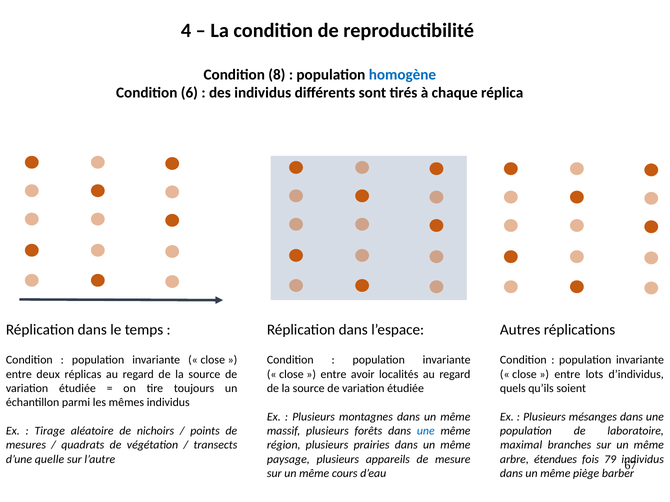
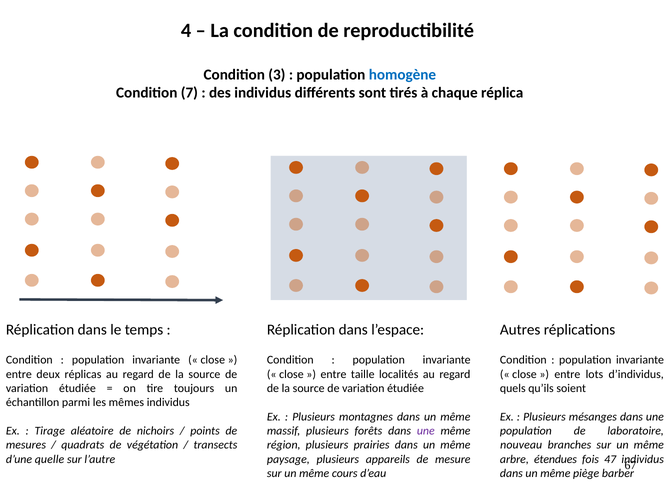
8: 8 -> 3
6: 6 -> 7
avoir: avoir -> taille
une at (426, 431) colour: blue -> purple
maximal: maximal -> nouveau
79: 79 -> 47
